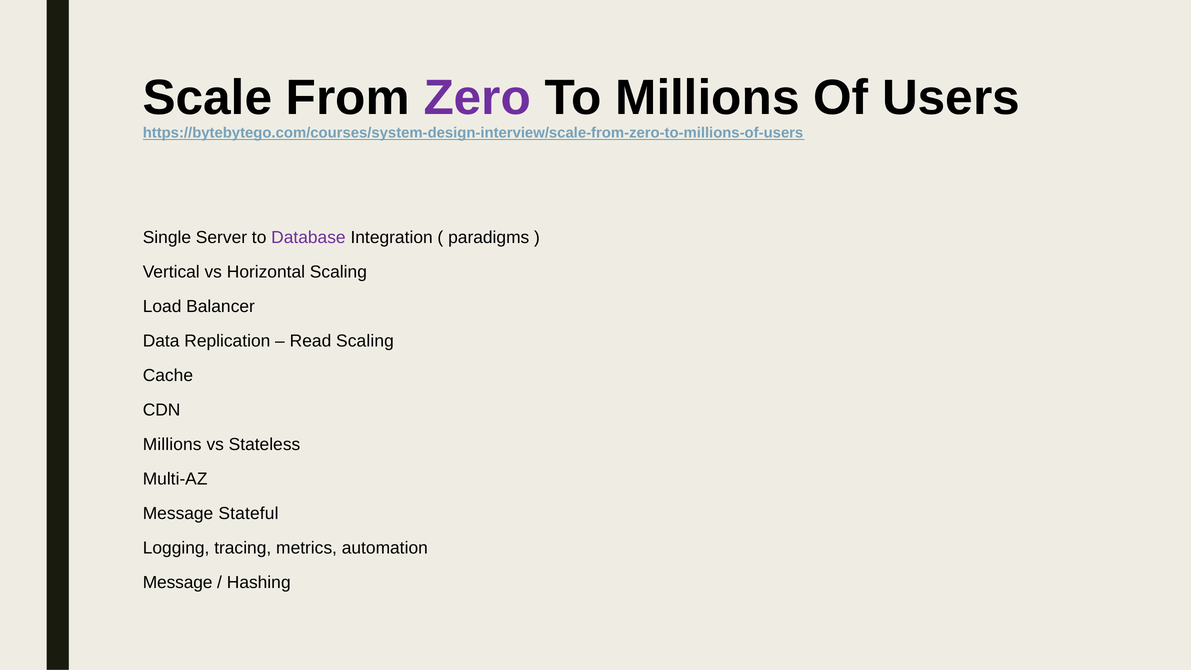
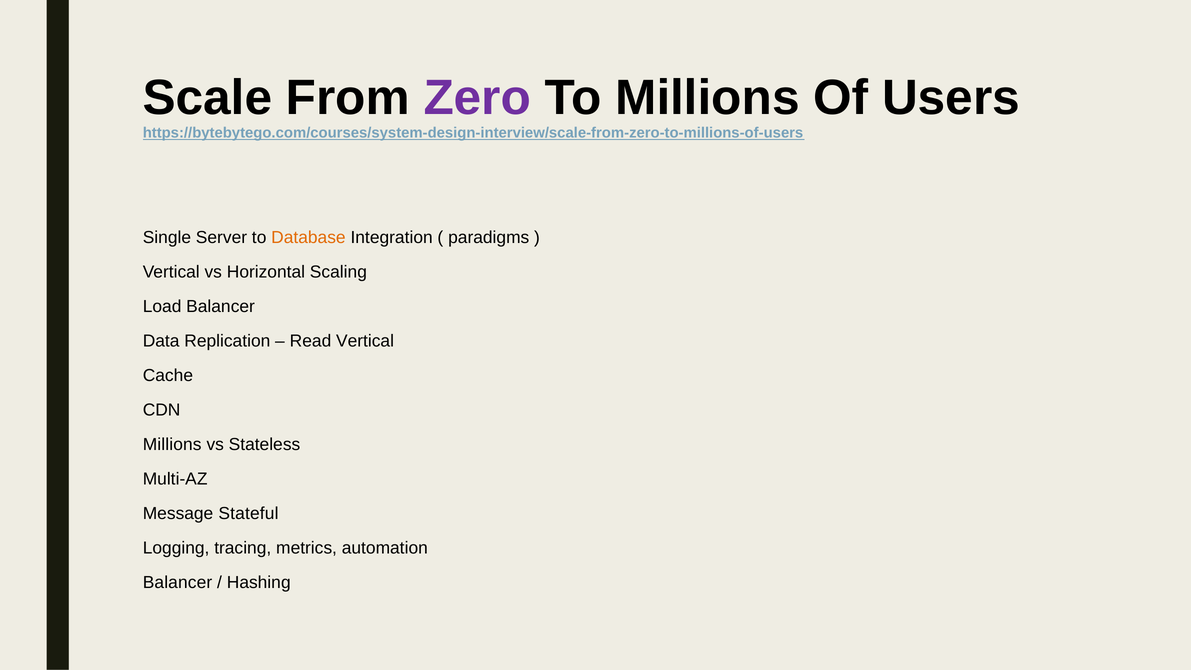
Database colour: purple -> orange
Read Scaling: Scaling -> Vertical
Message at (178, 583): Message -> Balancer
